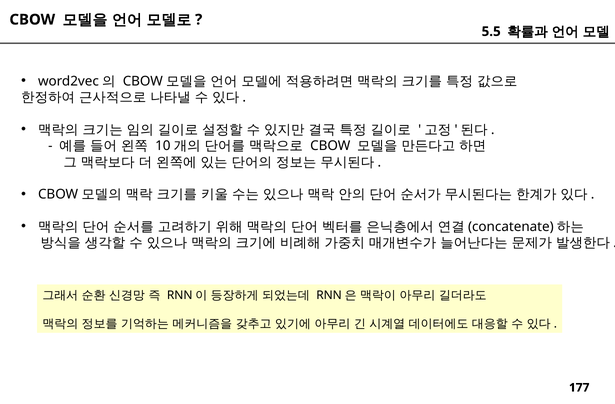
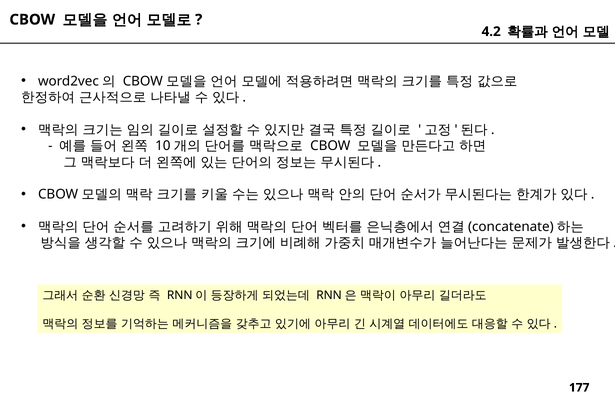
5.5: 5.5 -> 4.2
